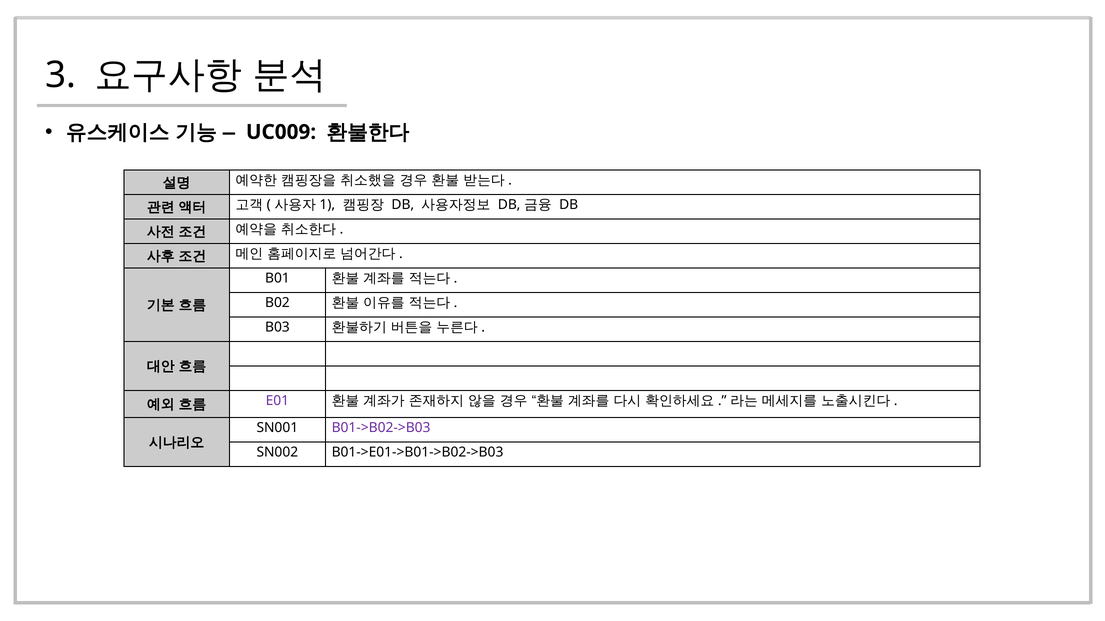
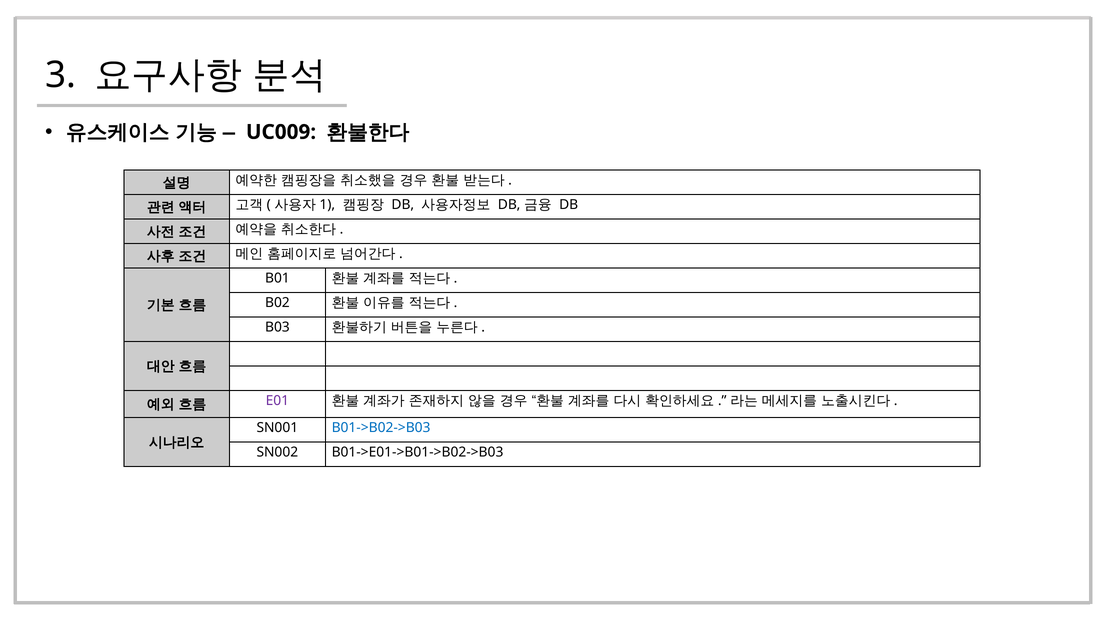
B01->B02->B03 colour: purple -> blue
